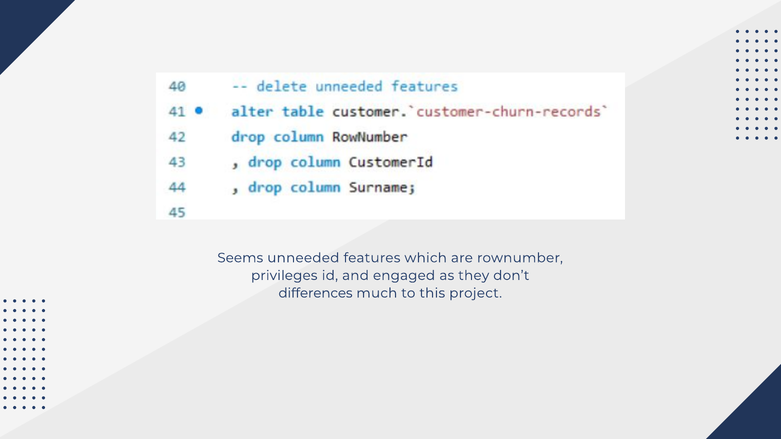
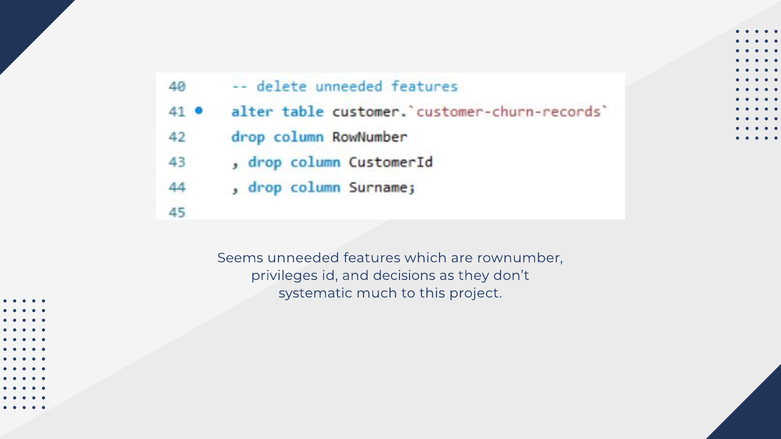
engaged: engaged -> decisions
differences: differences -> systematic
